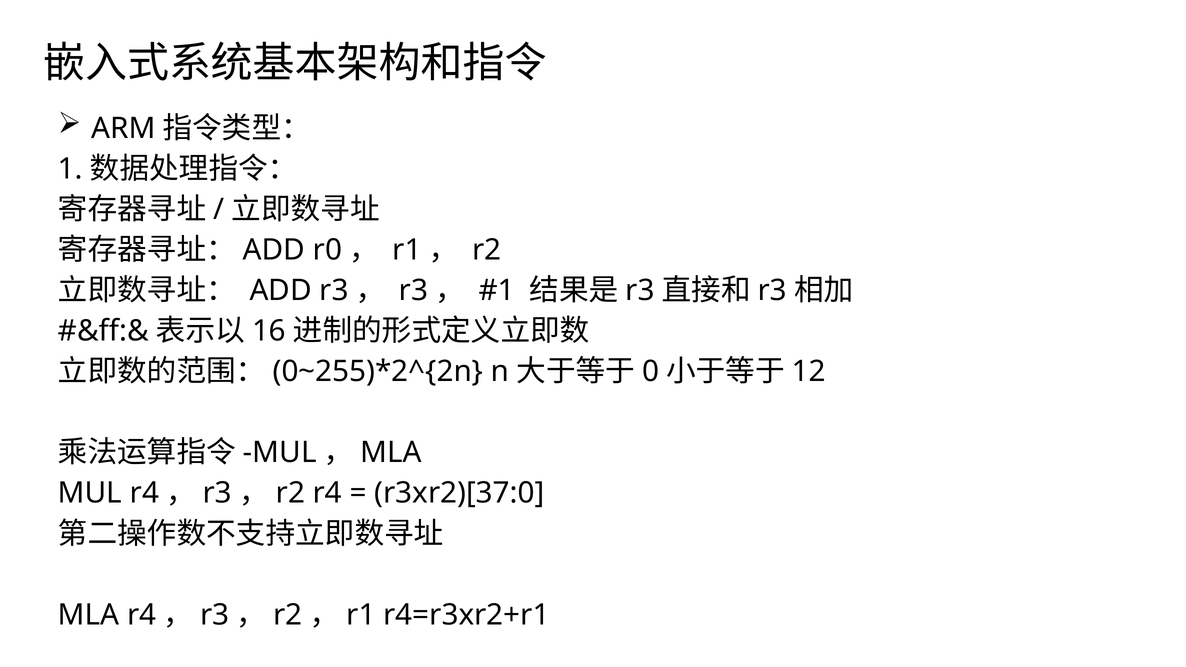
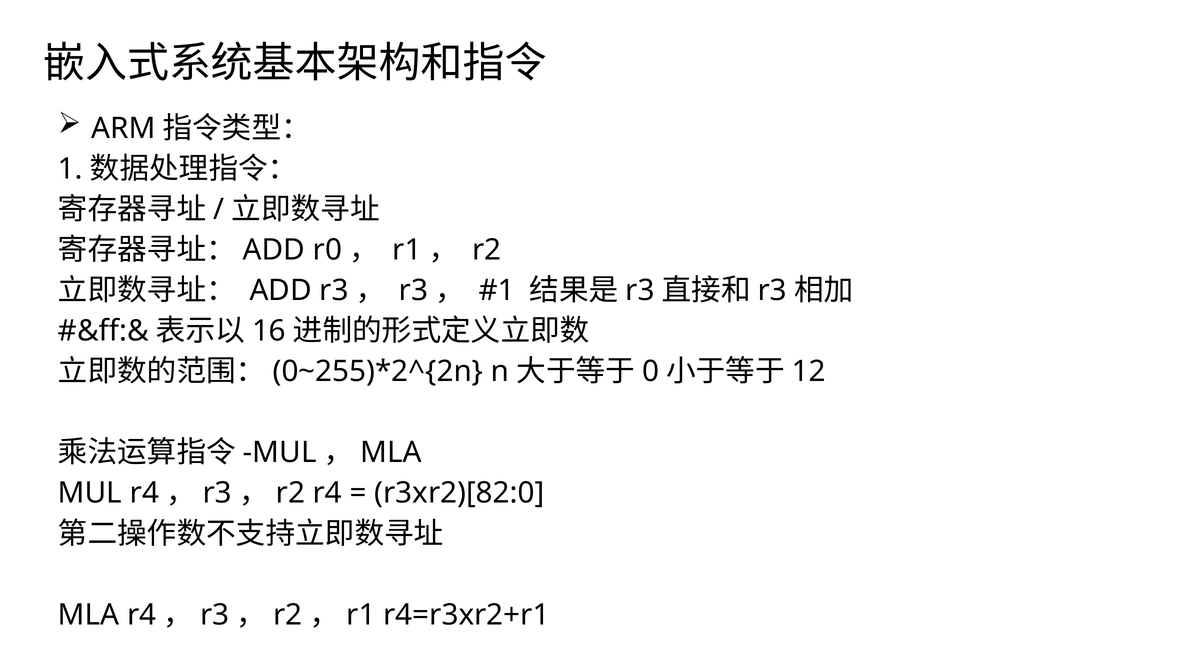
r3xr2)[37:0: r3xr2)[37:0 -> r3xr2)[82:0
